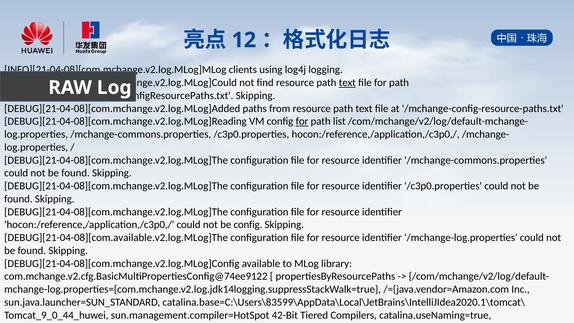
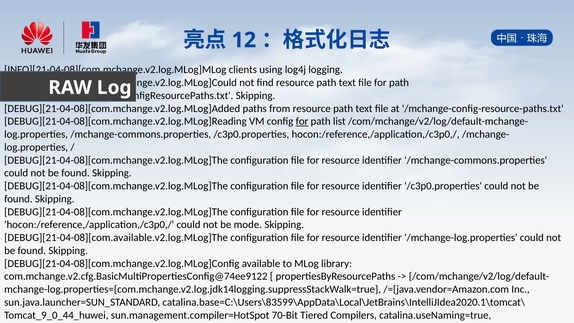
text at (347, 83) underline: present -> none
be config: config -> mode
42-Bit: 42-Bit -> 70-Bit
